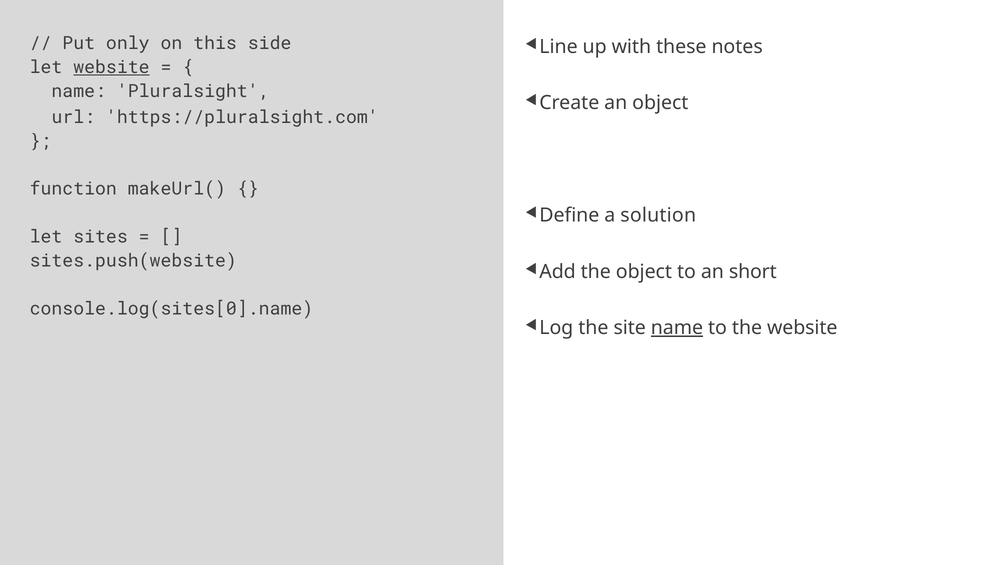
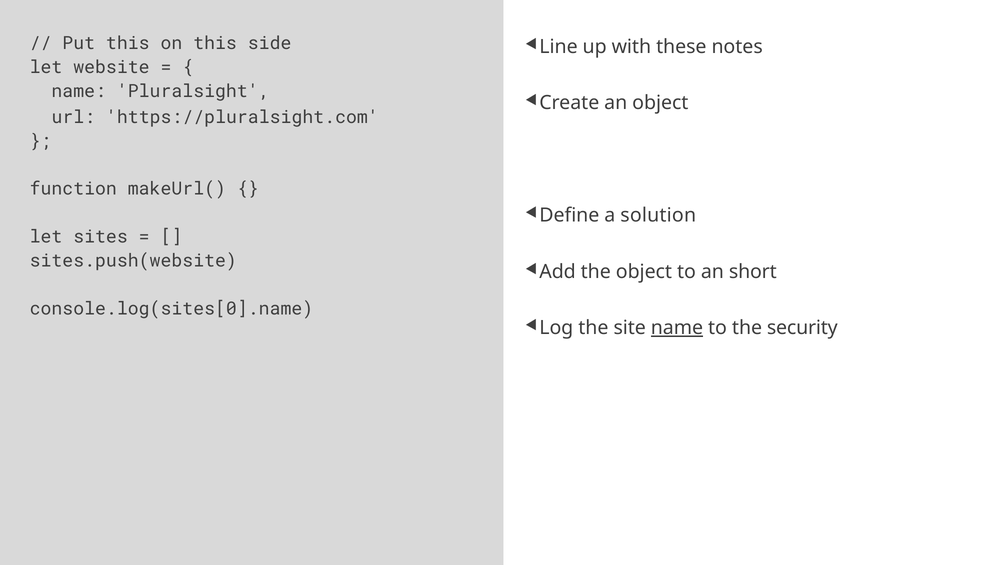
Put only: only -> this
website at (111, 67) underline: present -> none
the website: website -> security
